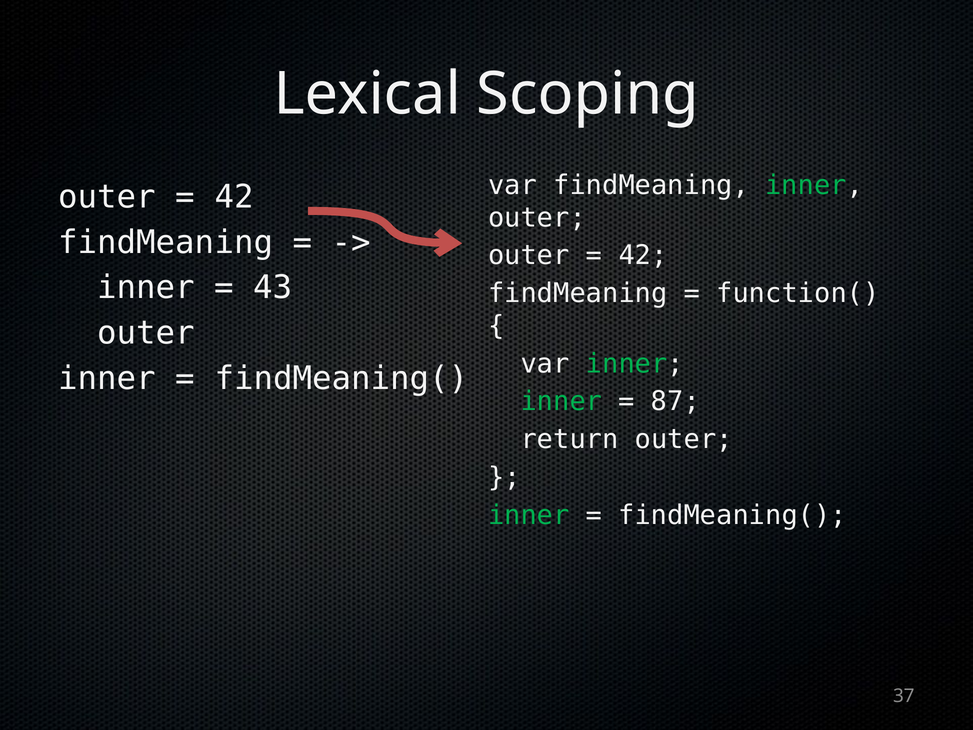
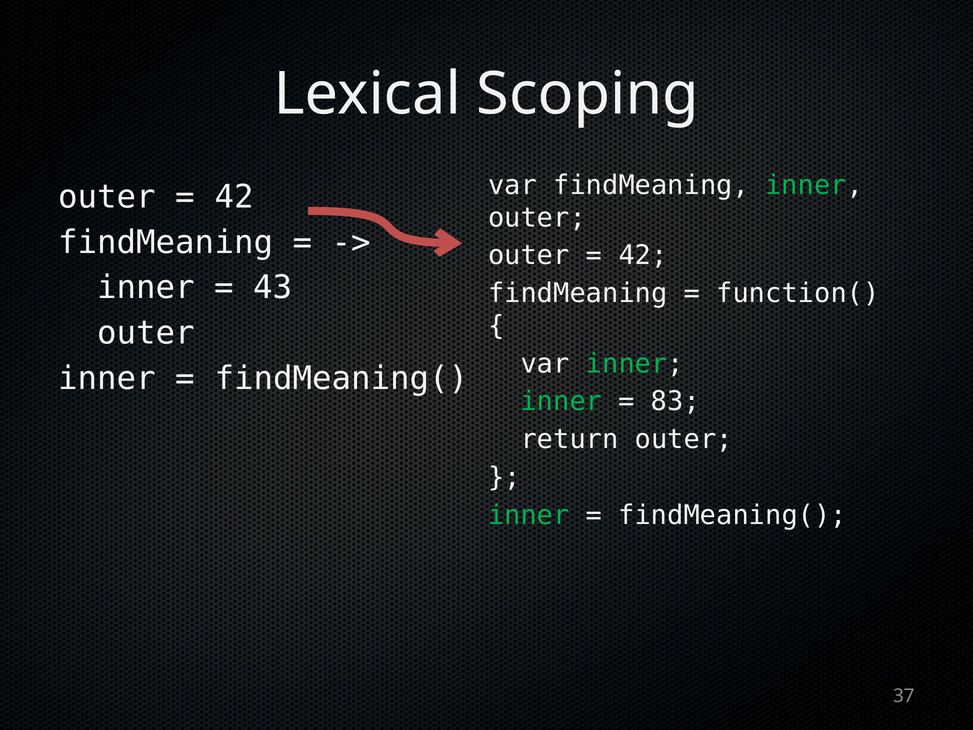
87: 87 -> 83
